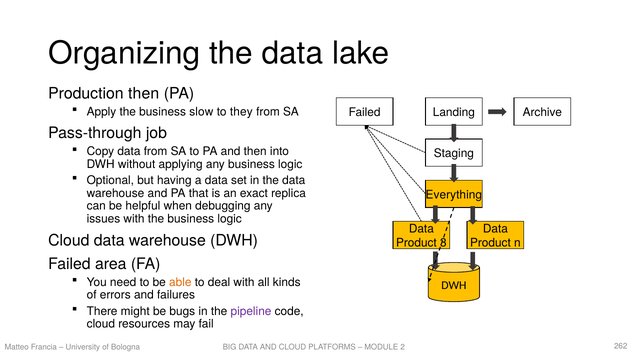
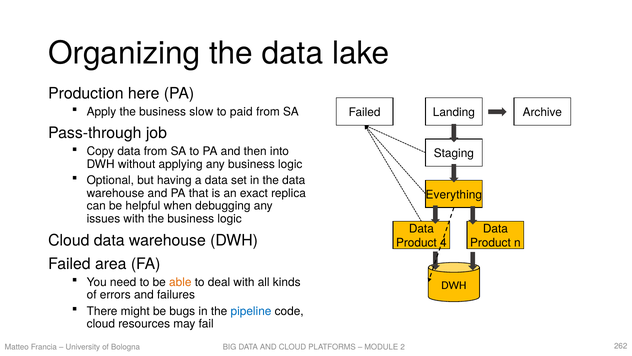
Production then: then -> here
they: they -> paid
3: 3 -> 4
pipeline colour: purple -> blue
